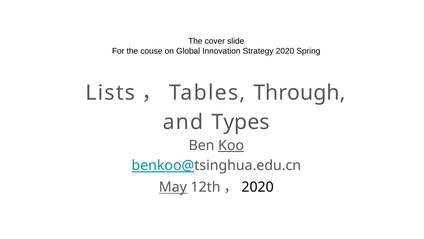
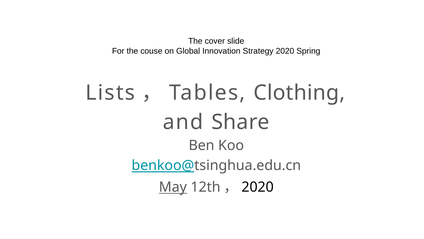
Through: Through -> Clothing
Types: Types -> Share
Koo underline: present -> none
